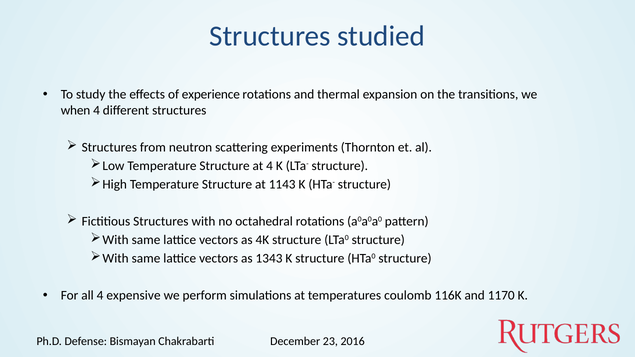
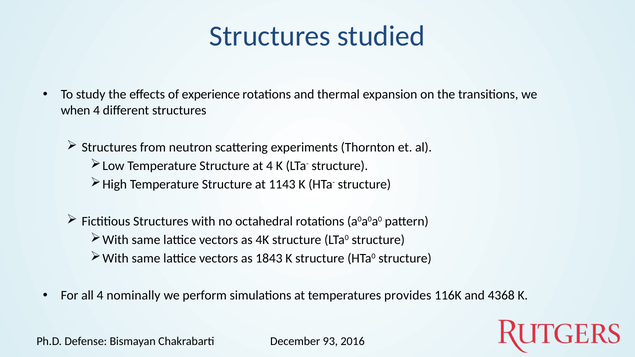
1343: 1343 -> 1843
expensive: expensive -> nominally
coulomb: coulomb -> provides
1170: 1170 -> 4368
23: 23 -> 93
